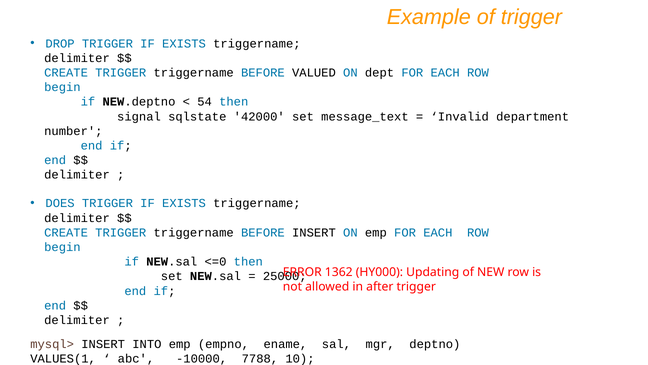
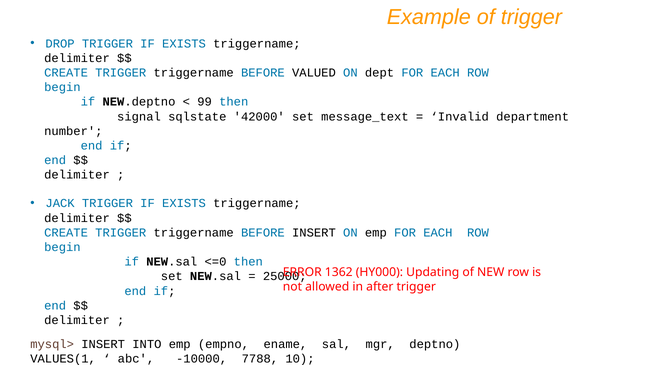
54: 54 -> 99
DOES: DOES -> JACK
